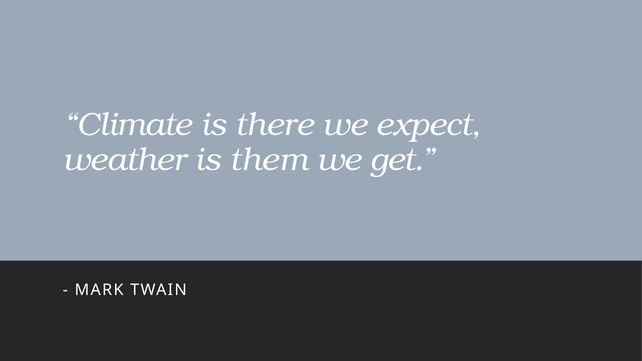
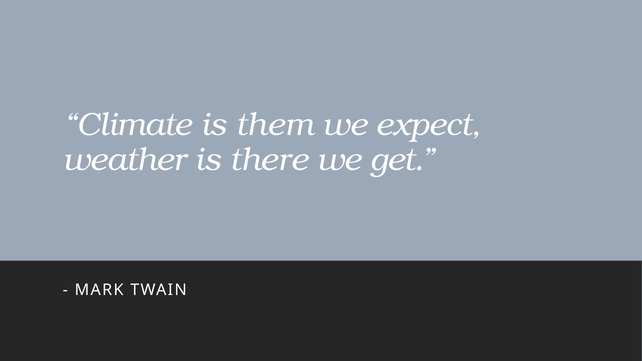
there: there -> them
them: them -> there
